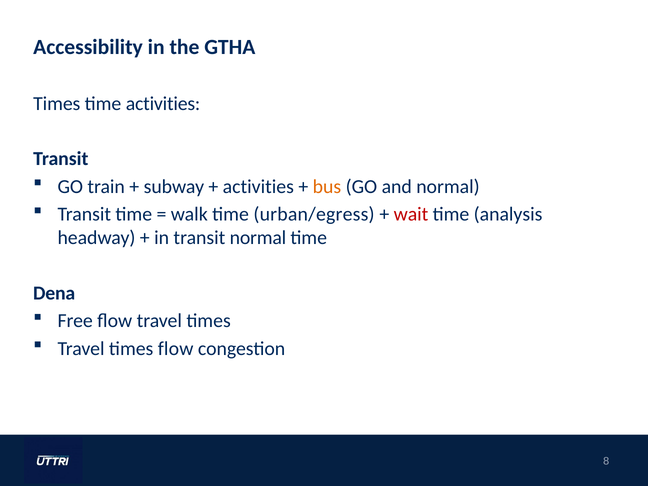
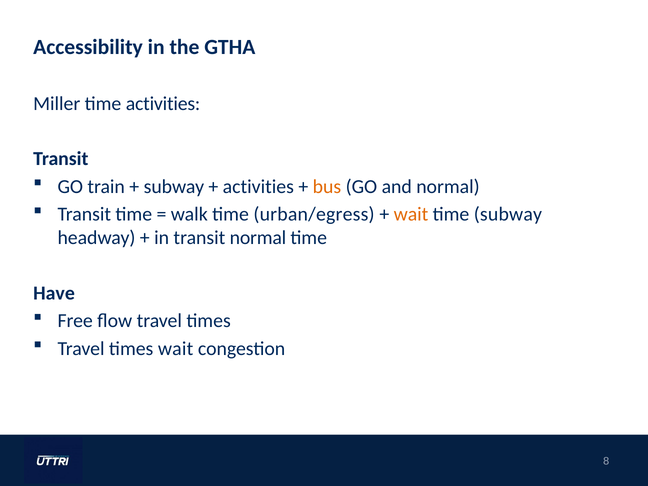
Times at (57, 103): Times -> Miller
wait at (411, 214) colour: red -> orange
time analysis: analysis -> subway
Dena: Dena -> Have
times flow: flow -> wait
